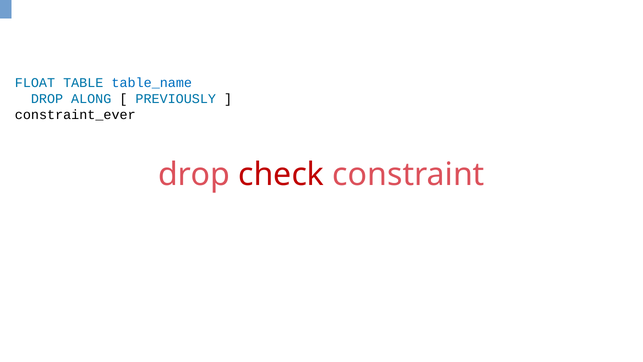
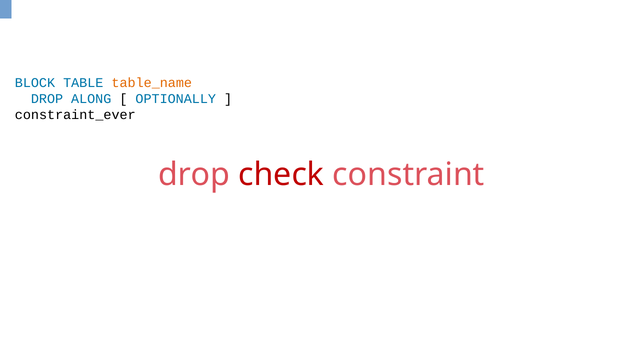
FLOAT: FLOAT -> BLOCK
table_name colour: blue -> orange
PREVIOUSLY: PREVIOUSLY -> OPTIONALLY
